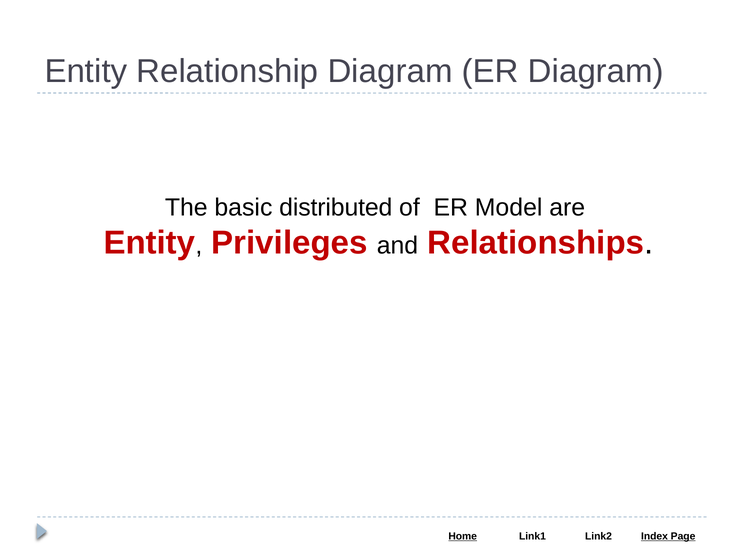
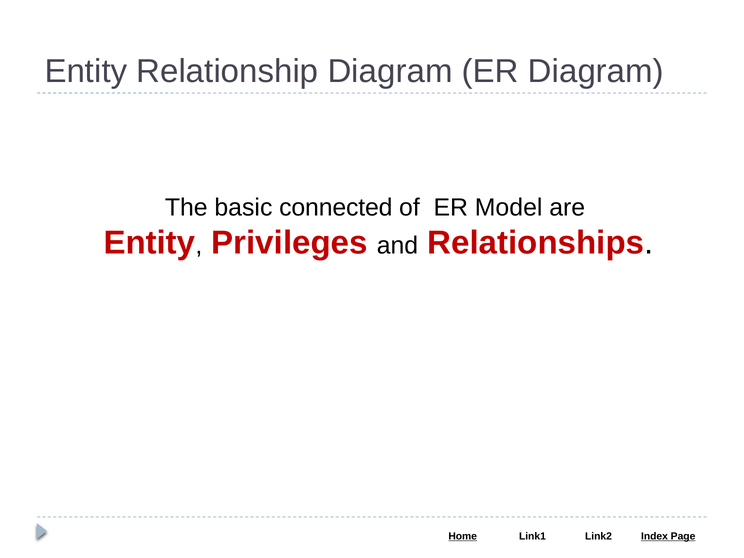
distributed: distributed -> connected
